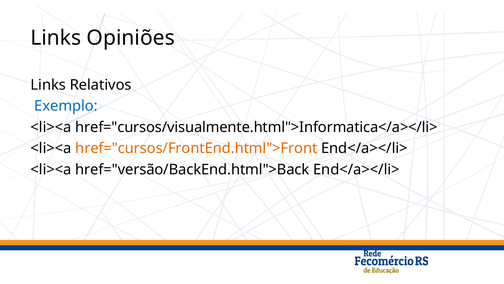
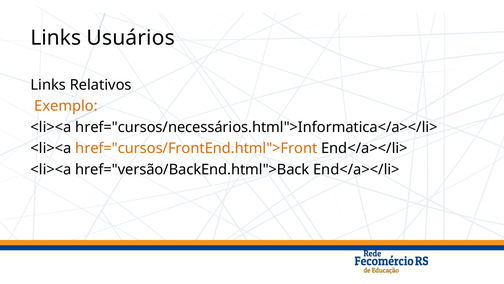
Opiniões: Opiniões -> Usuários
Exemplo colour: blue -> orange
href="cursos/visualmente.html">Informatica</a></li>: href="cursos/visualmente.html">Informatica</a></li> -> href="cursos/necessários.html">Informatica</a></li>
